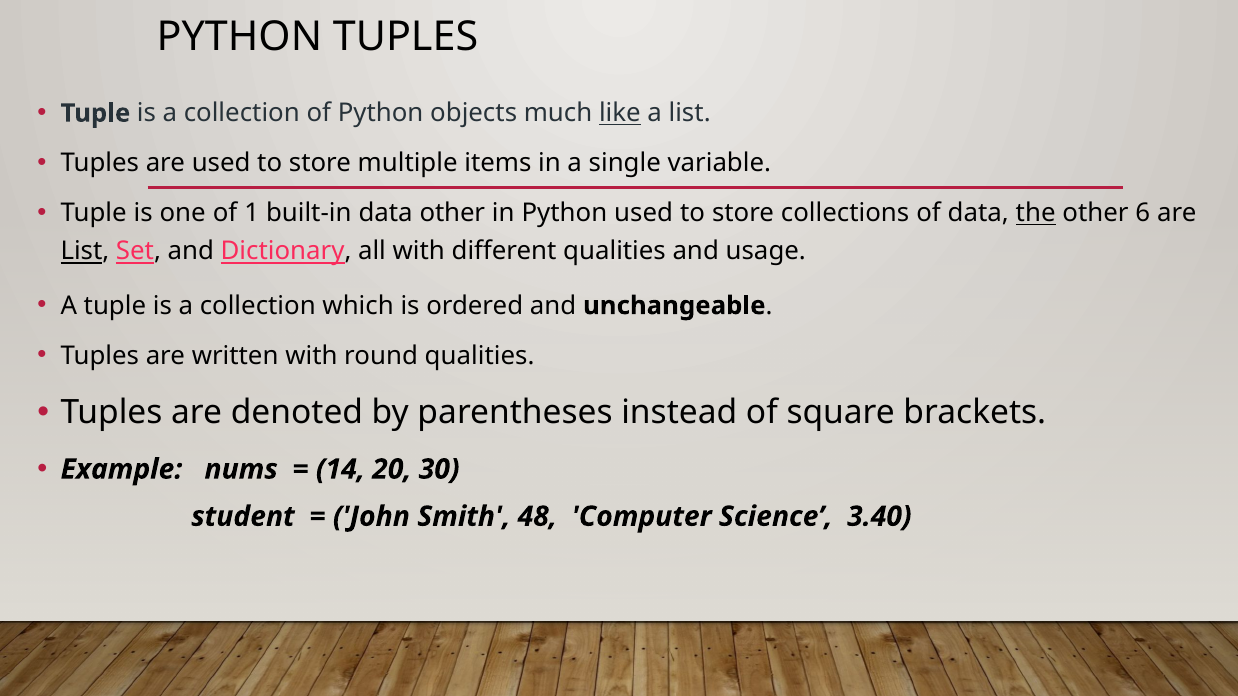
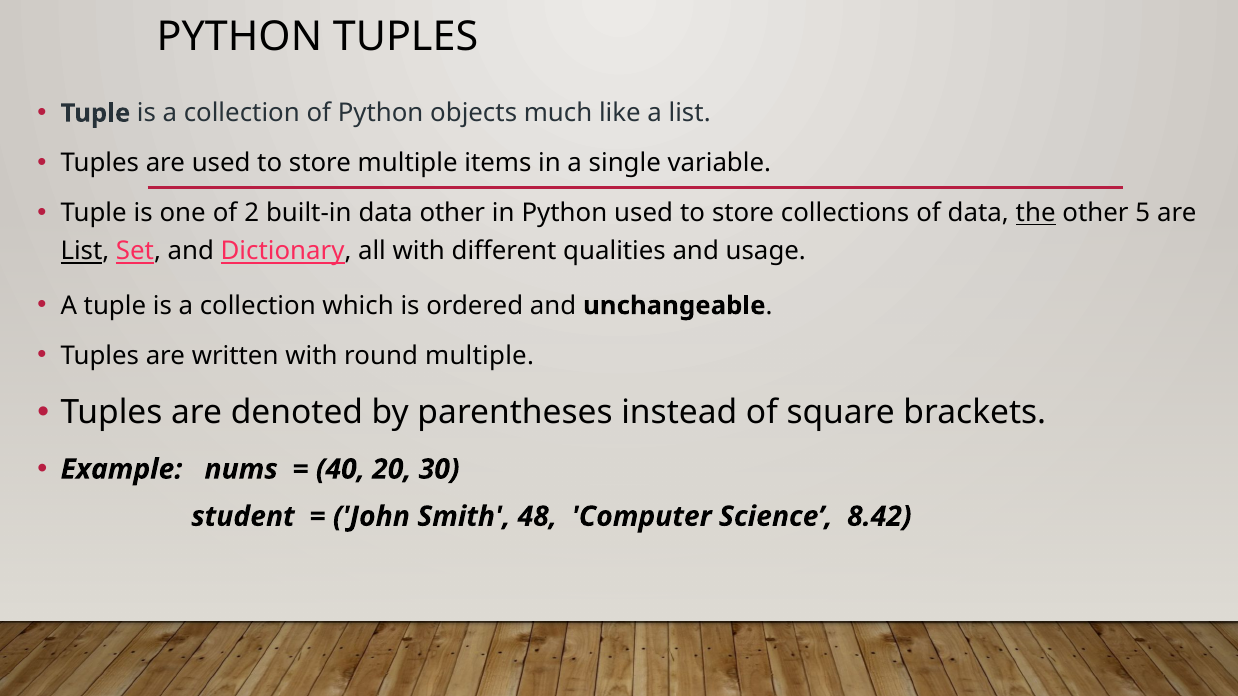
like underline: present -> none
1: 1 -> 2
6: 6 -> 5
round qualities: qualities -> multiple
14: 14 -> 40
3.40: 3.40 -> 8.42
